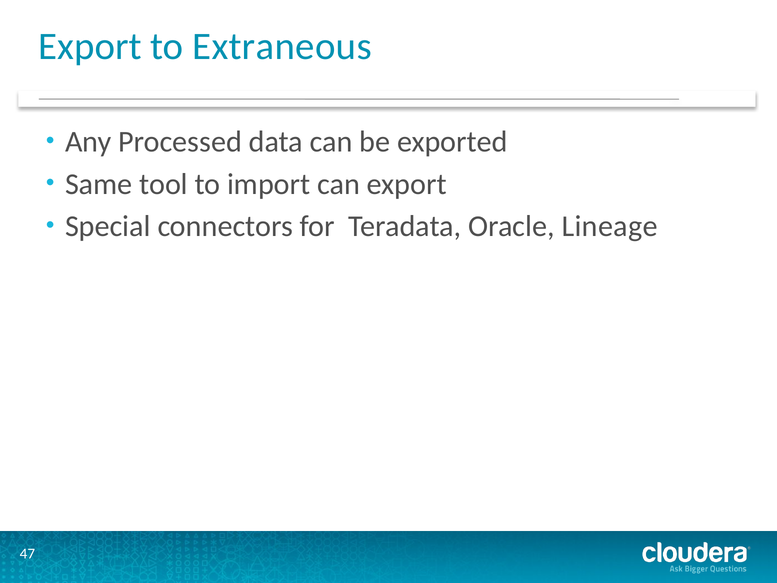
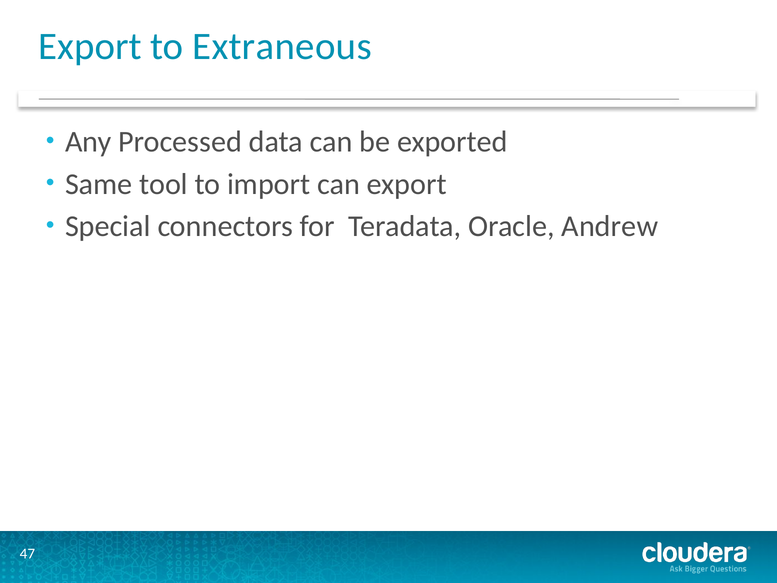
Lineage: Lineage -> Andrew
